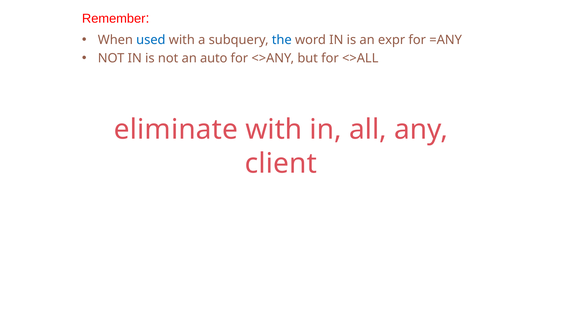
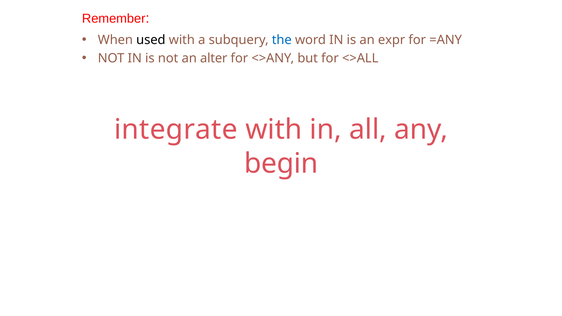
used colour: blue -> black
auto: auto -> alter
eliminate: eliminate -> integrate
client: client -> begin
